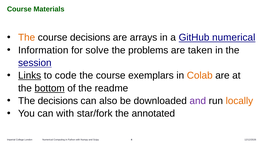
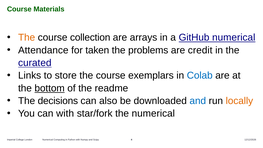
course decisions: decisions -> collection
Information: Information -> Attendance
solve: solve -> taken
taken: taken -> credit
session: session -> curated
Links underline: present -> none
code: code -> store
Colab colour: orange -> blue
and at (198, 101) colour: purple -> blue
the annotated: annotated -> numerical
